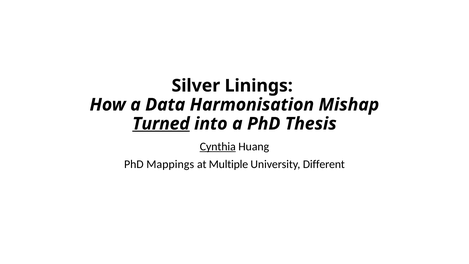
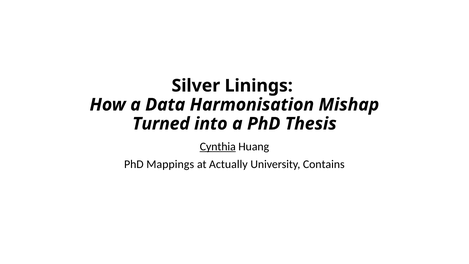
Turned underline: present -> none
Multiple: Multiple -> Actually
Different: Different -> Contains
